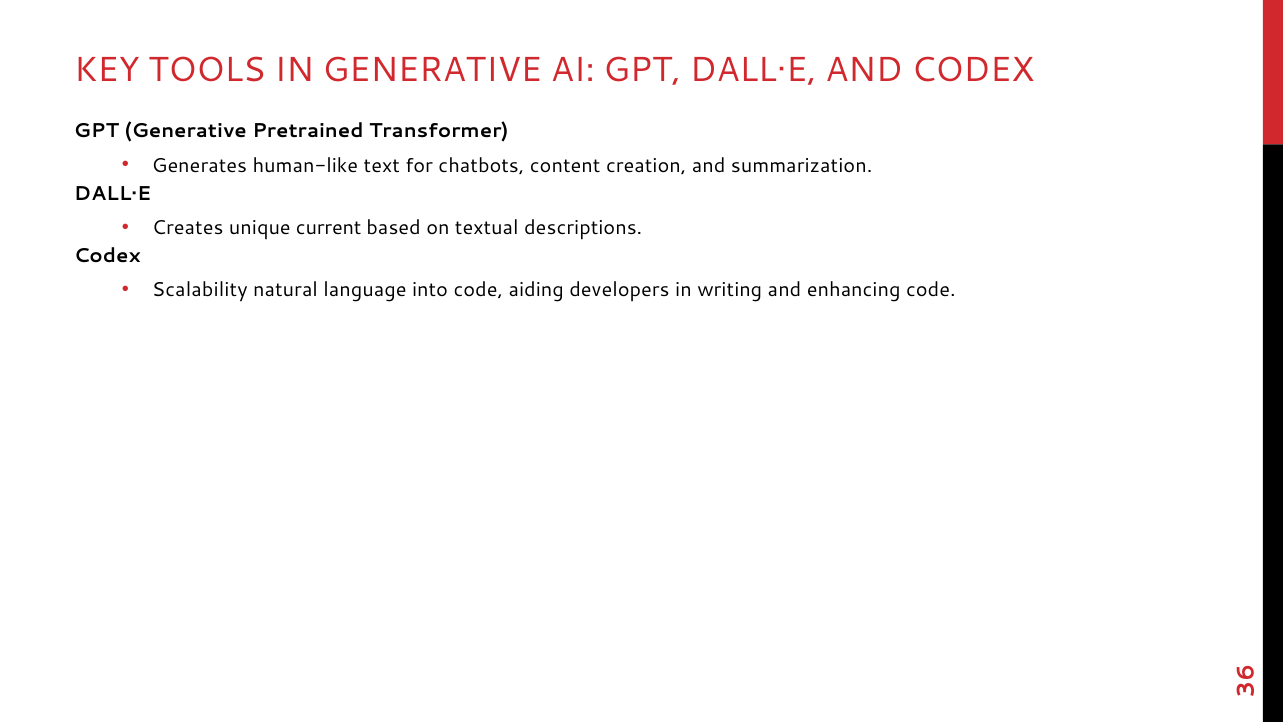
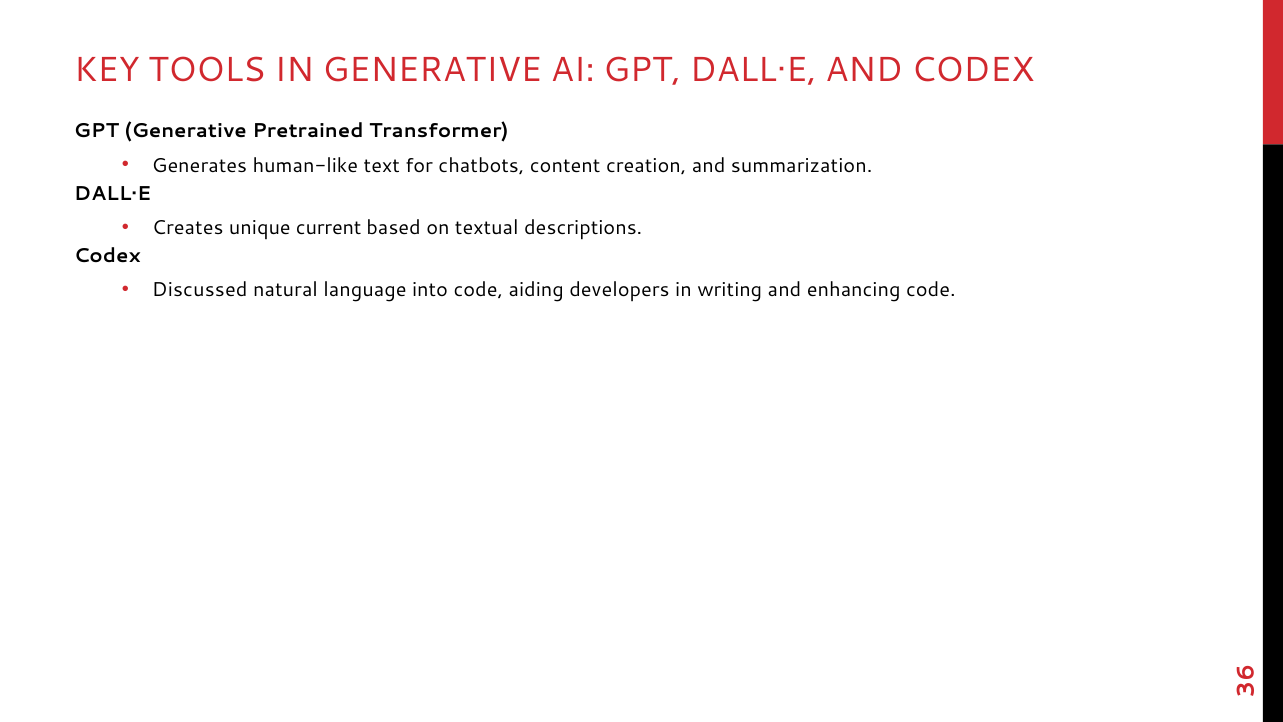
Scalability: Scalability -> Discussed
